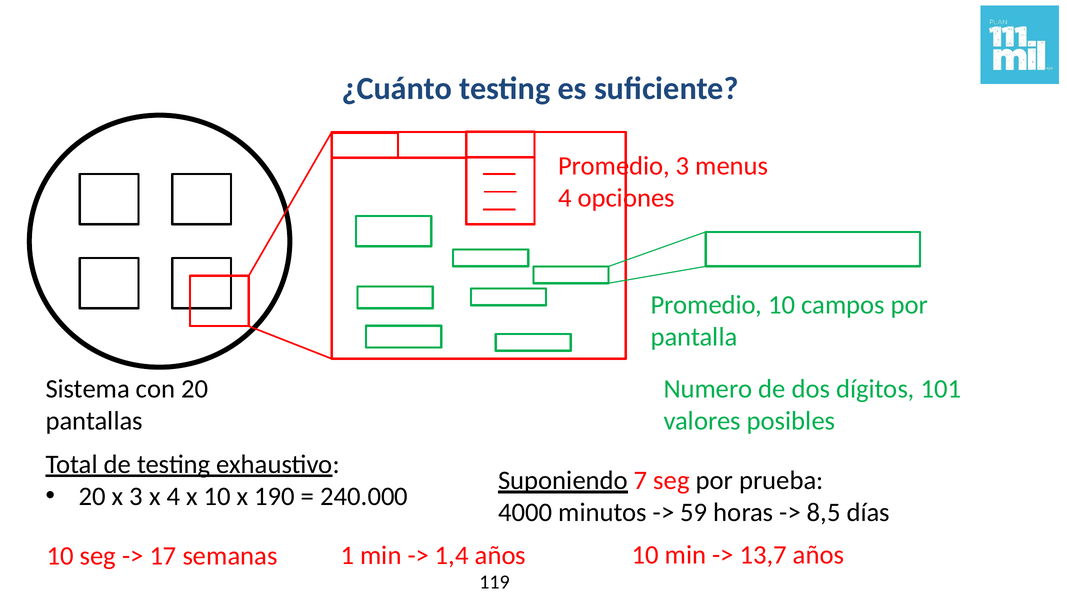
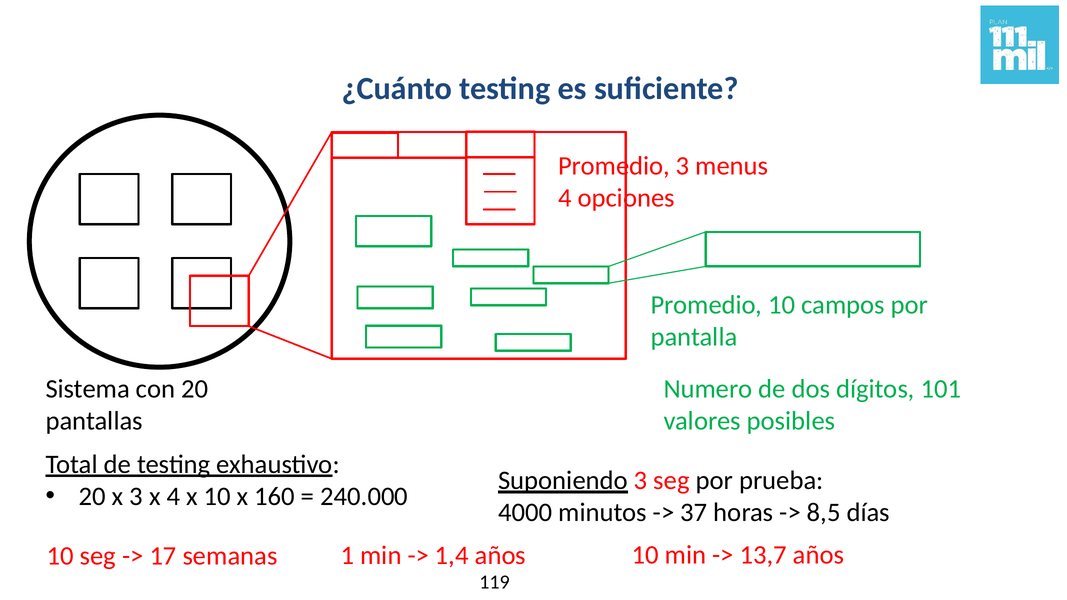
Suponiendo 7: 7 -> 3
190: 190 -> 160
59: 59 -> 37
